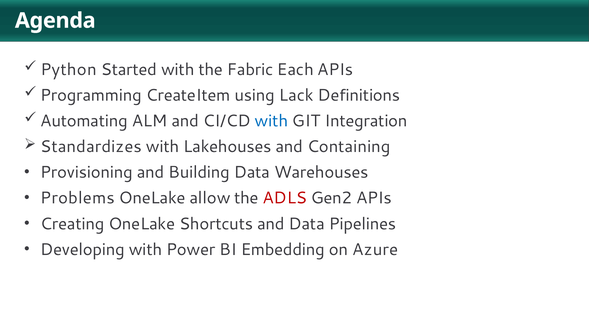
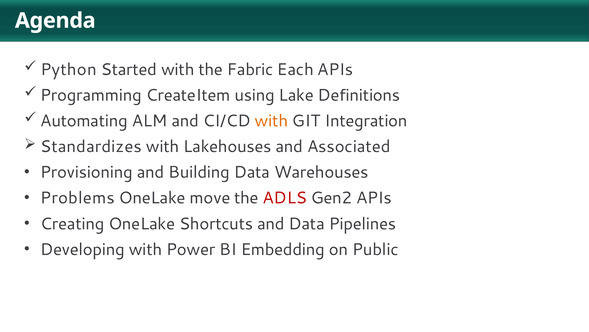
Lack: Lack -> Lake
with at (271, 121) colour: blue -> orange
Containing: Containing -> Associated
allow: allow -> move
Azure: Azure -> Public
